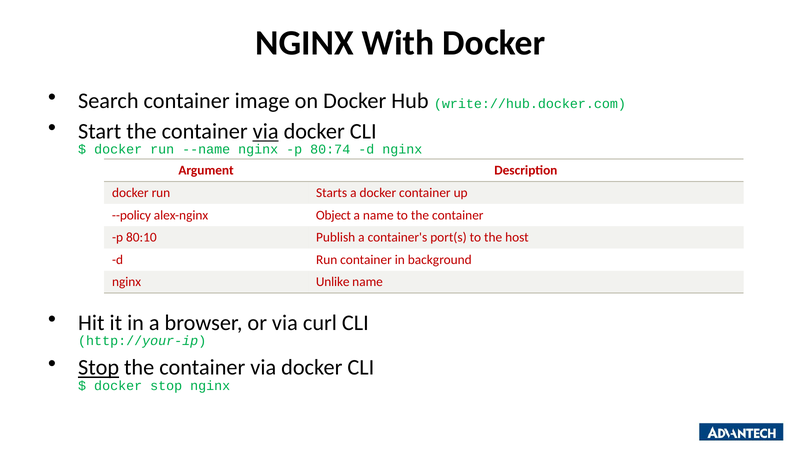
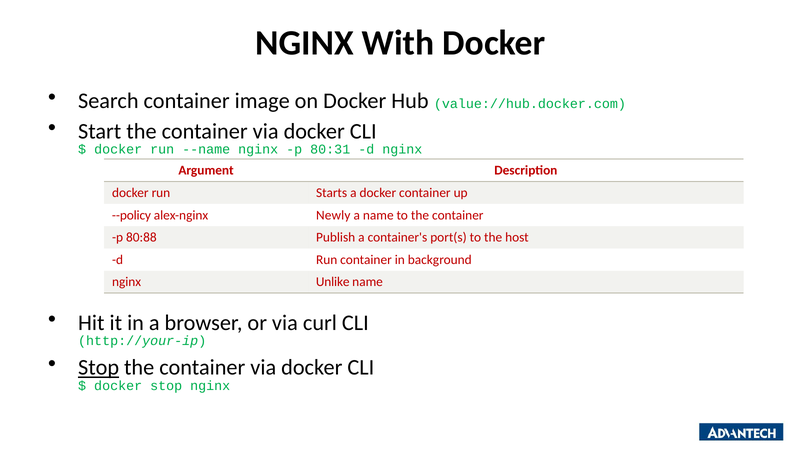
write://hub.docker.com: write://hub.docker.com -> value://hub.docker.com
via at (266, 131) underline: present -> none
80:74: 80:74 -> 80:31
Object: Object -> Newly
80:10: 80:10 -> 80:88
